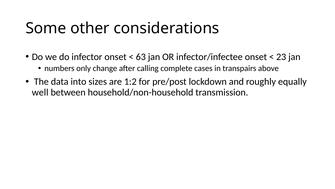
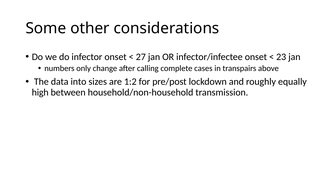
63: 63 -> 27
well: well -> high
